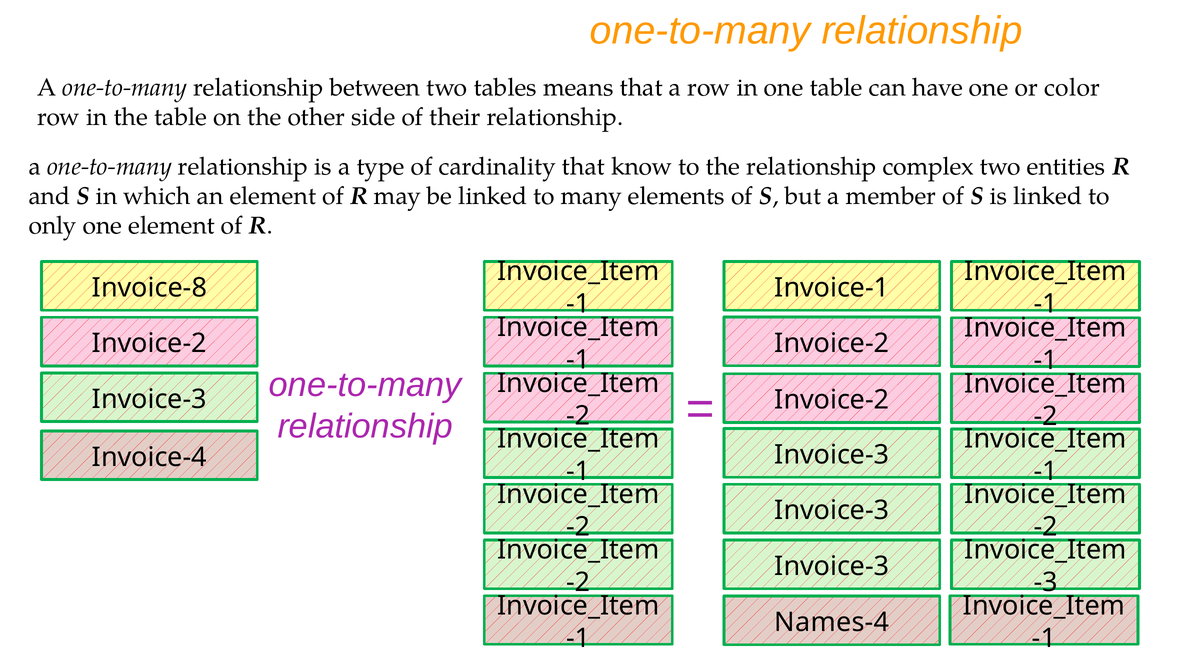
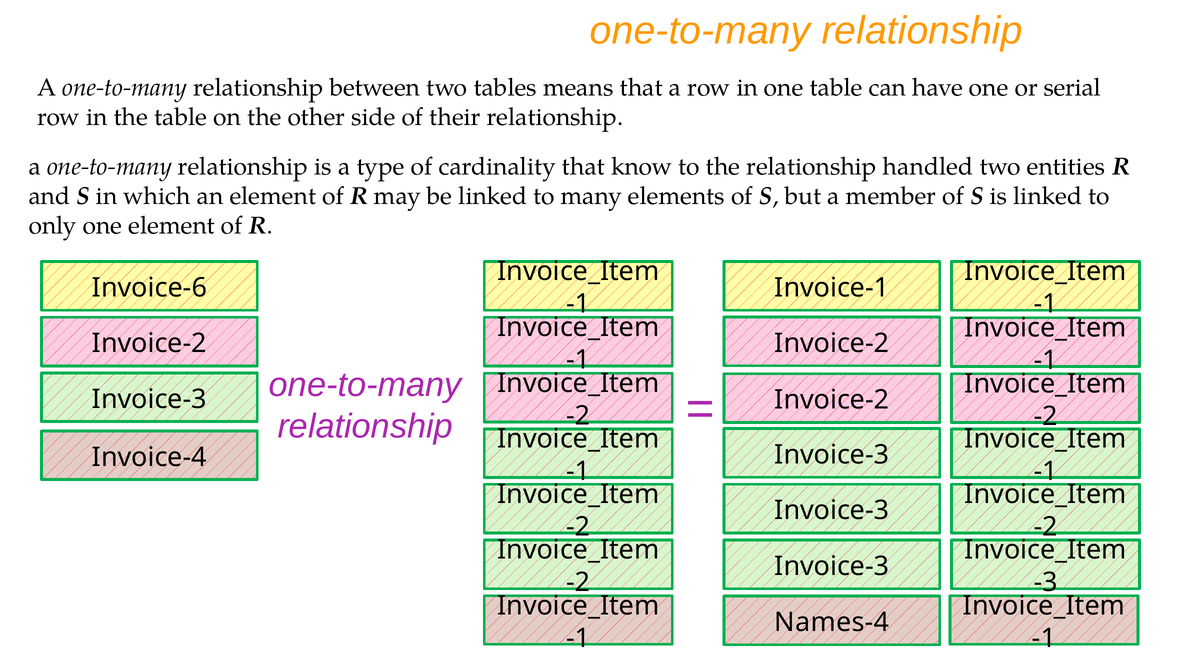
color: color -> serial
complex: complex -> handled
Invoice-8: Invoice-8 -> Invoice-6
